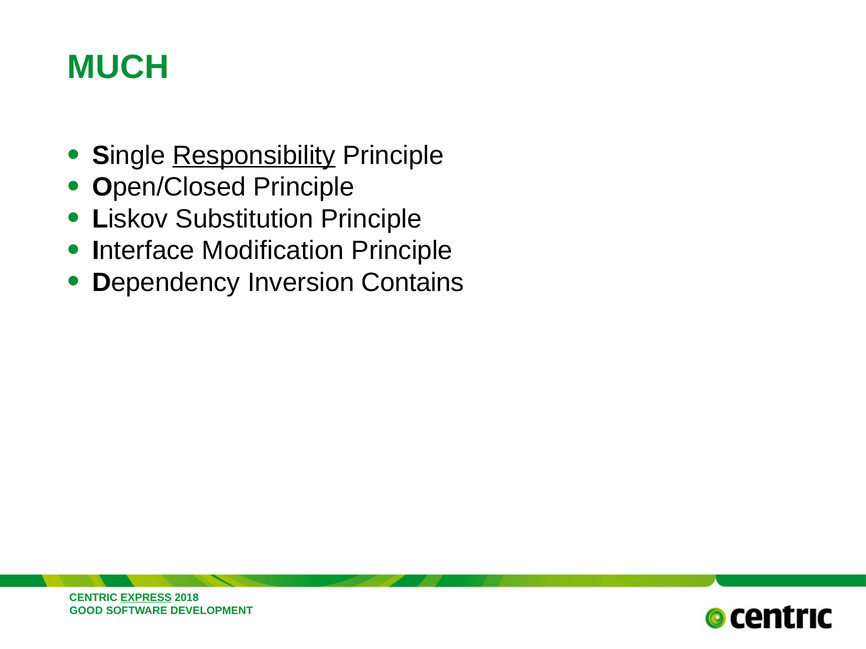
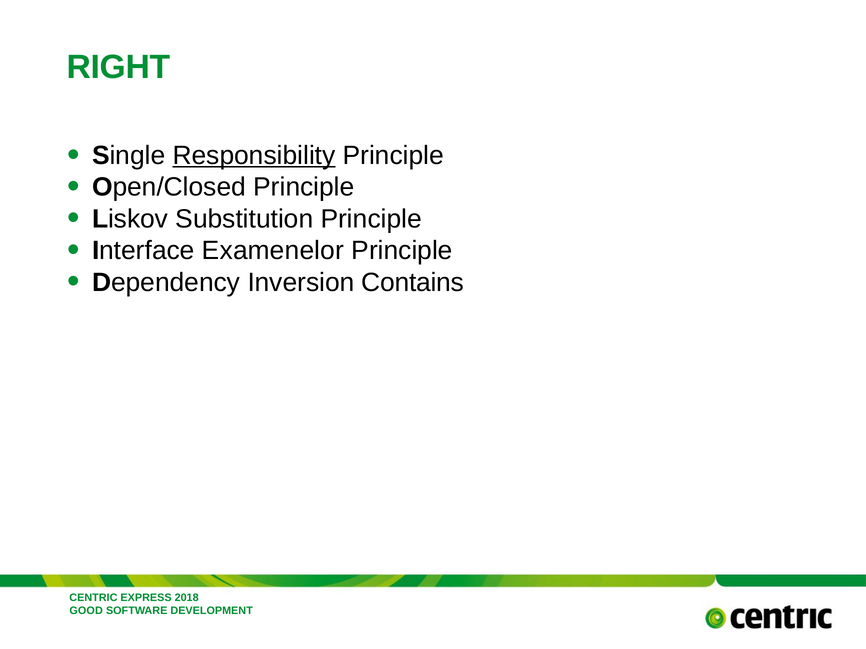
MUCH: MUCH -> RIGHT
Modification: Modification -> Examenelor
EXPRESS underline: present -> none
